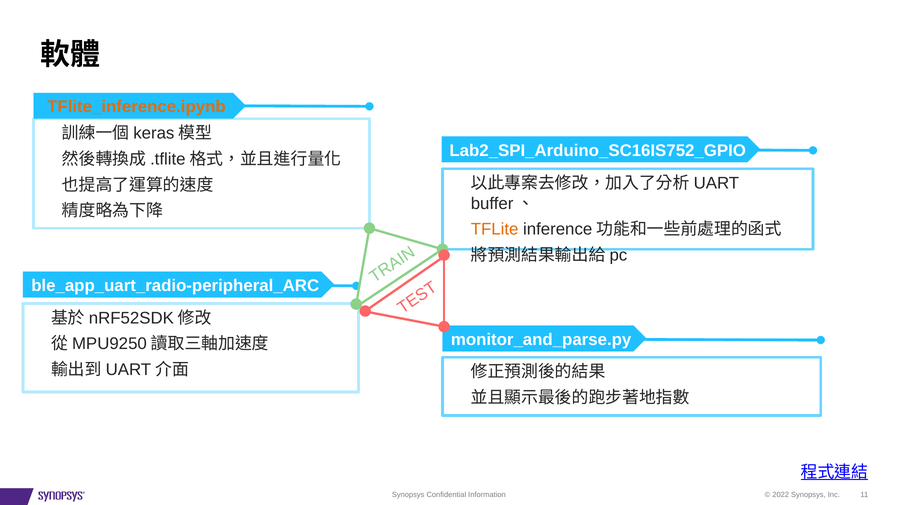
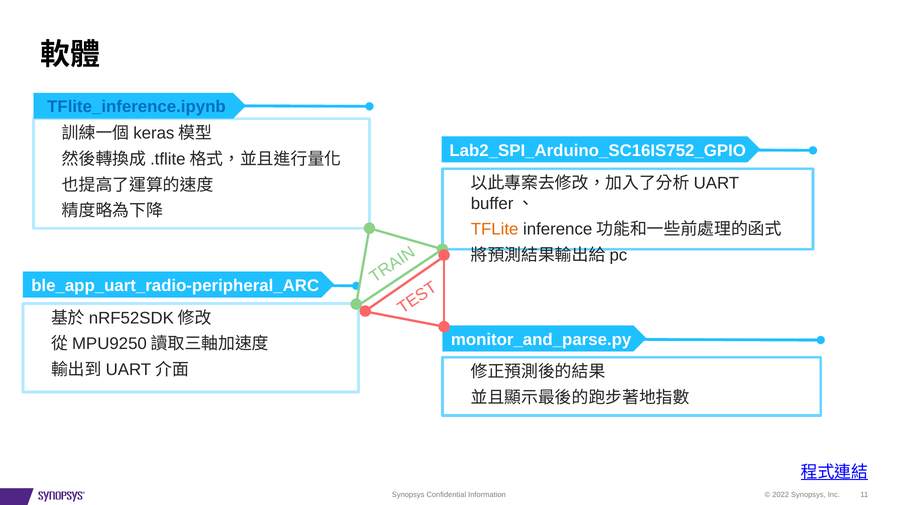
TFlite_inference.ipynb colour: orange -> blue
